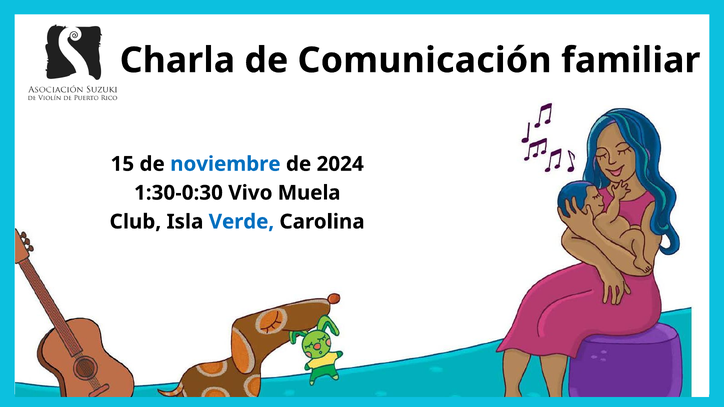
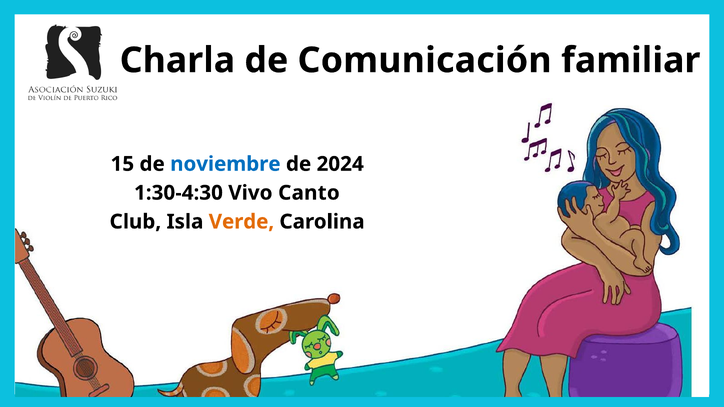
1:30-0:30: 1:30-0:30 -> 1:30-4:30
Muela: Muela -> Canto
Verde colour: blue -> orange
